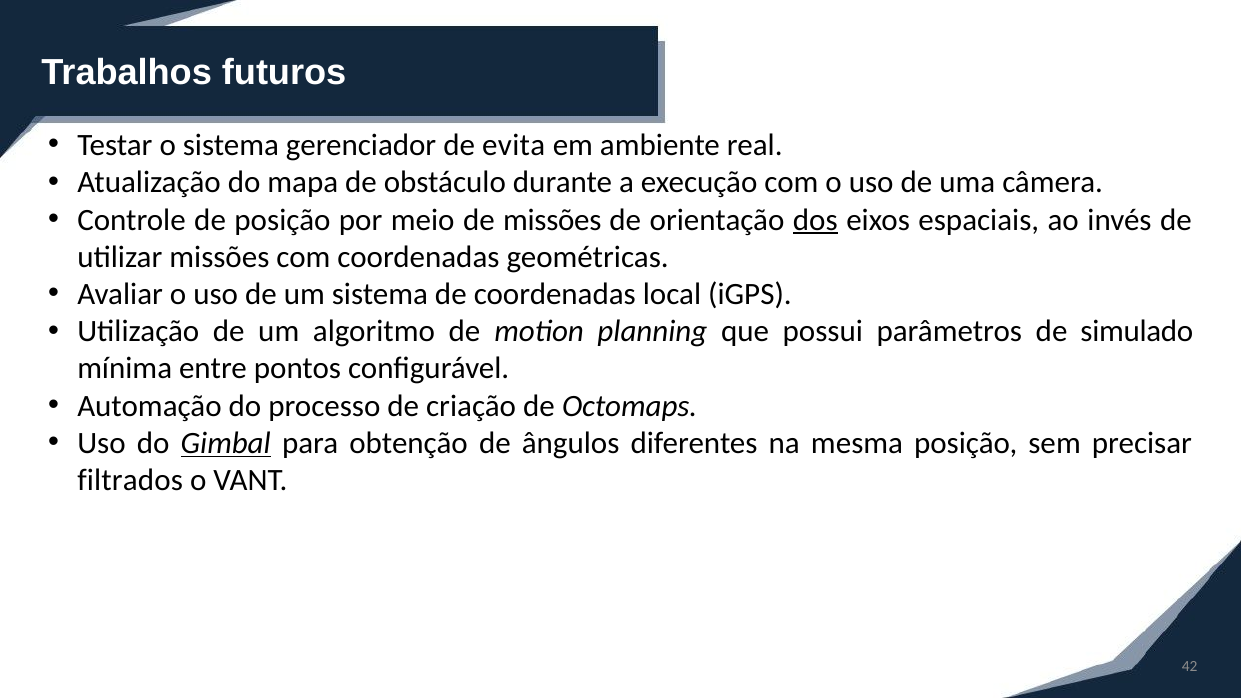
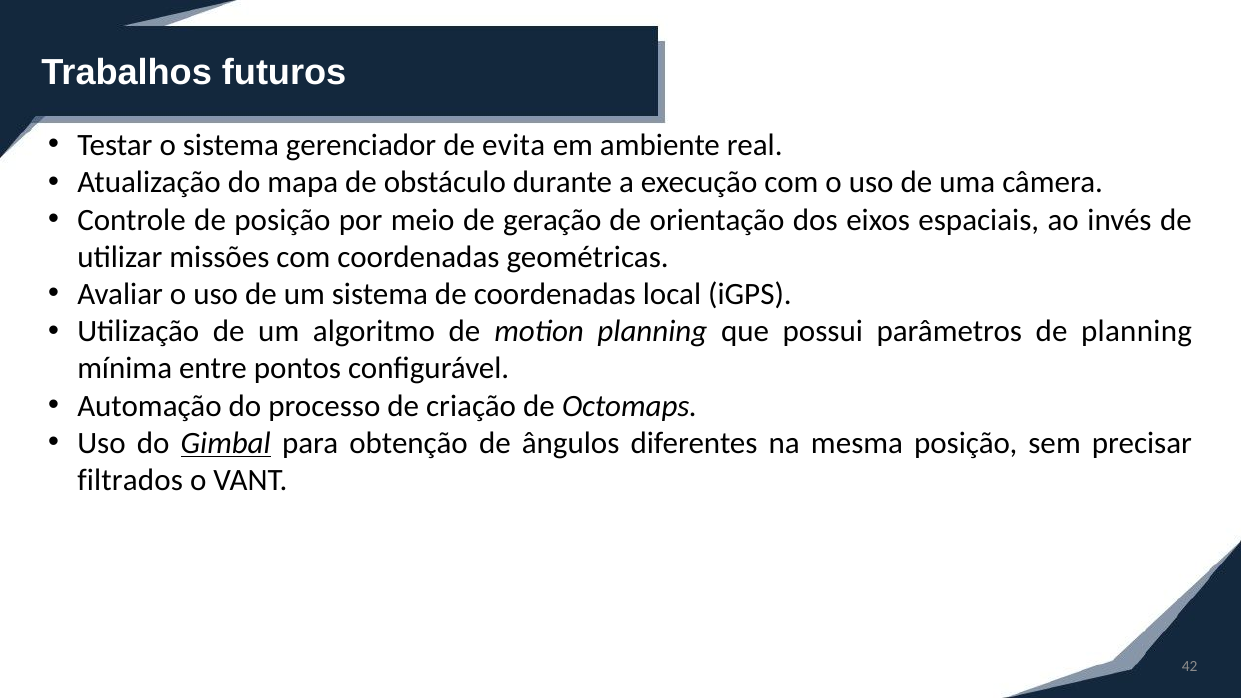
de missões: missões -> geração
dos underline: present -> none
de simulado: simulado -> planning
